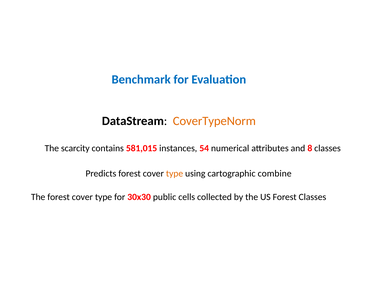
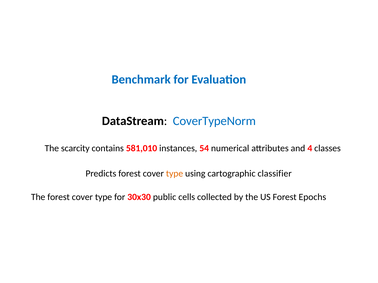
CoverTypeNorm colour: orange -> blue
581,015: 581,015 -> 581,010
8: 8 -> 4
combine: combine -> classifier
Forest Classes: Classes -> Epochs
